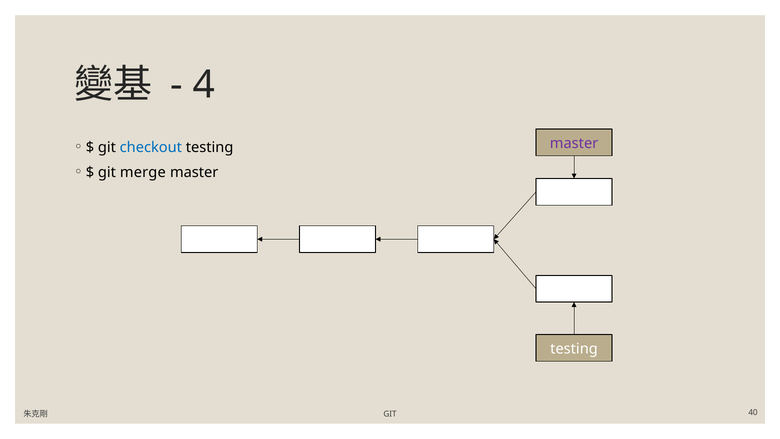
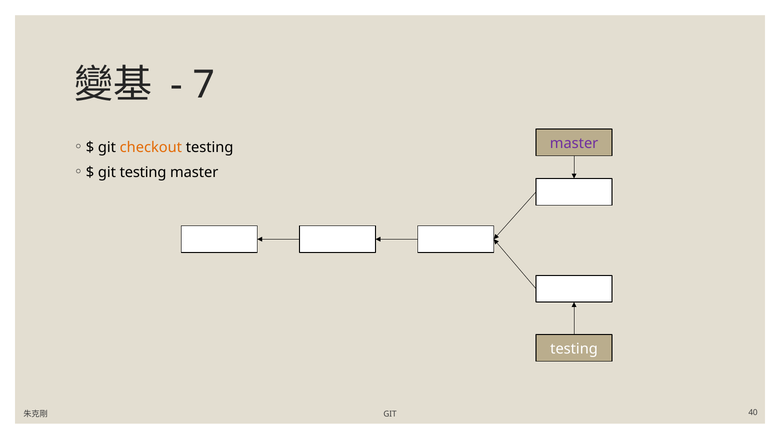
4: 4 -> 7
checkout colour: blue -> orange
git merge: merge -> testing
